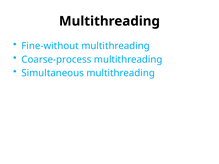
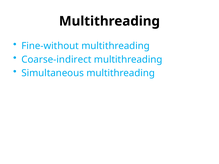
Coarse-process: Coarse-process -> Coarse-indirect
